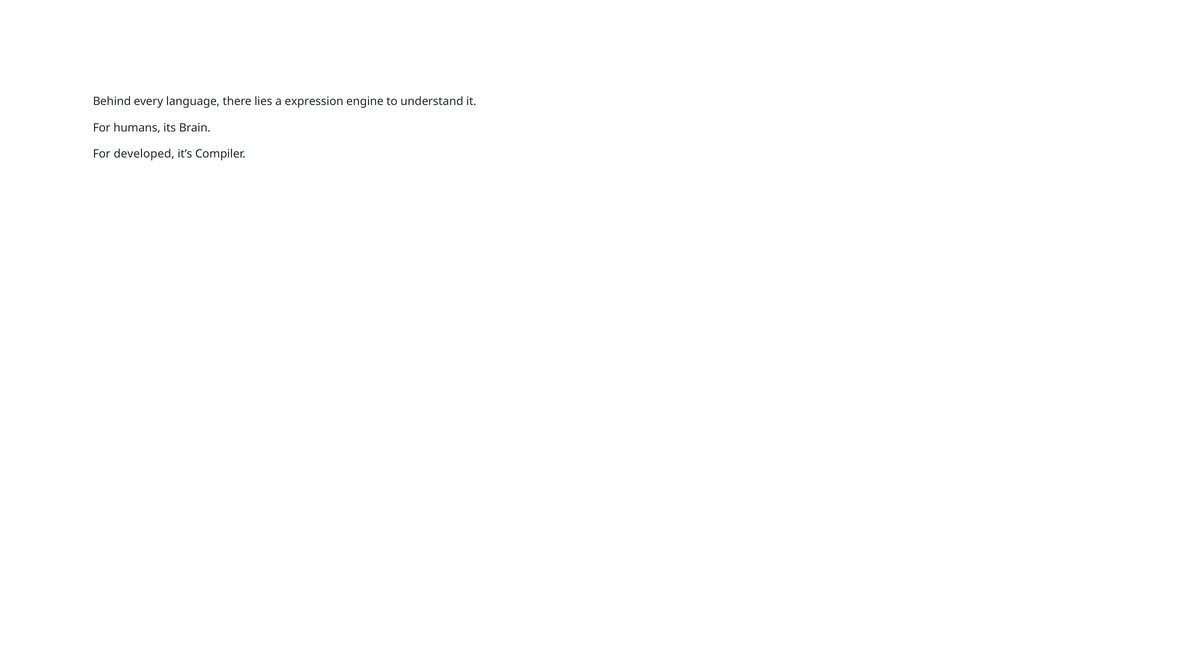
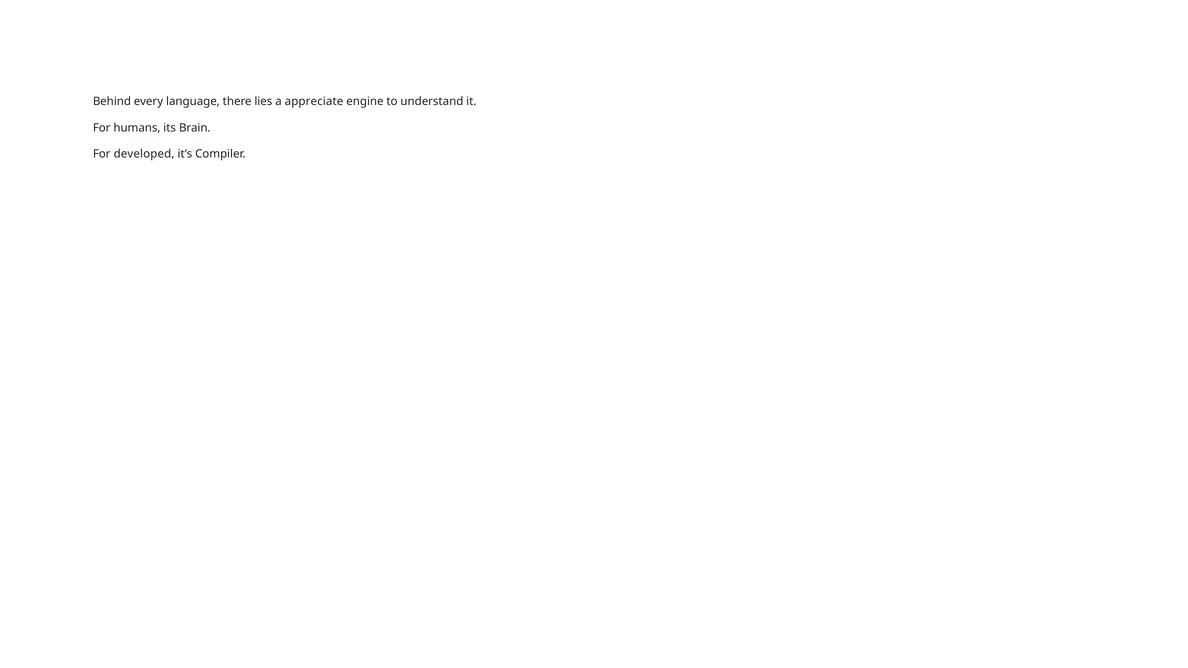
expression: expression -> appreciate
